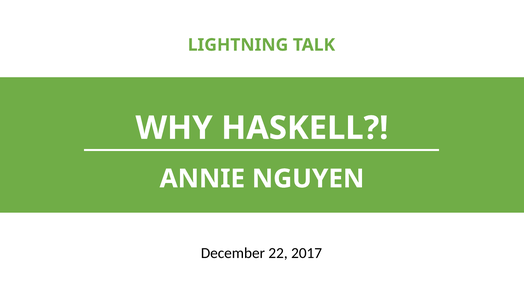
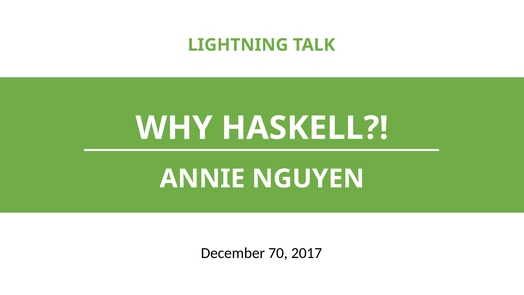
22: 22 -> 70
